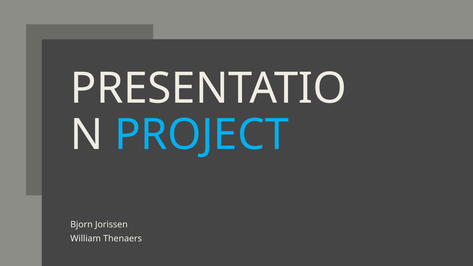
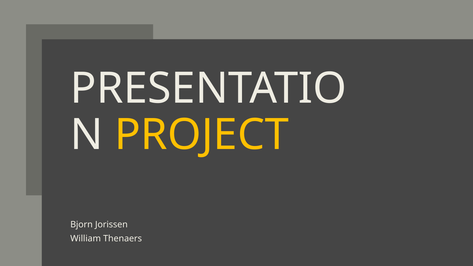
PROJECT colour: light blue -> yellow
